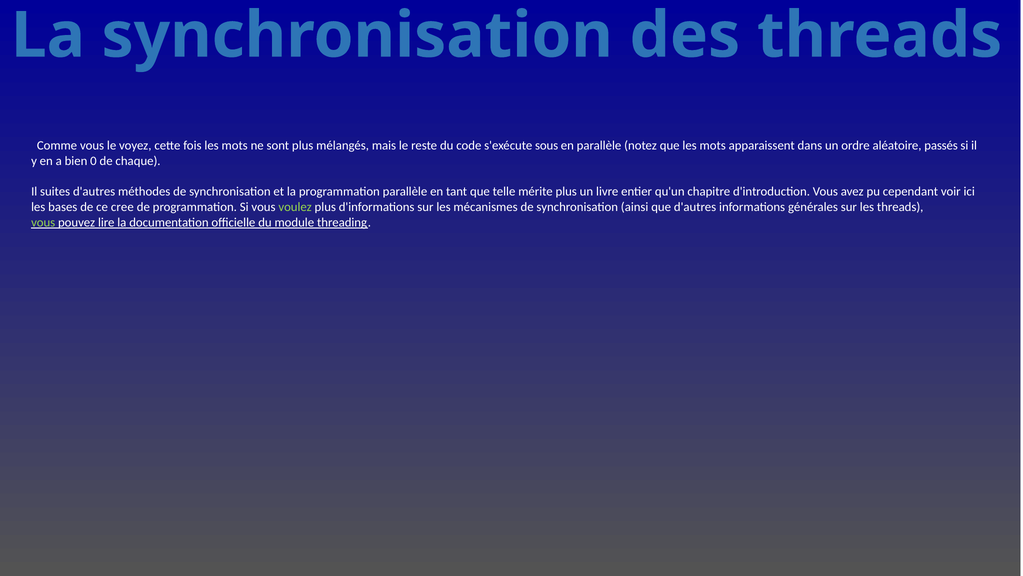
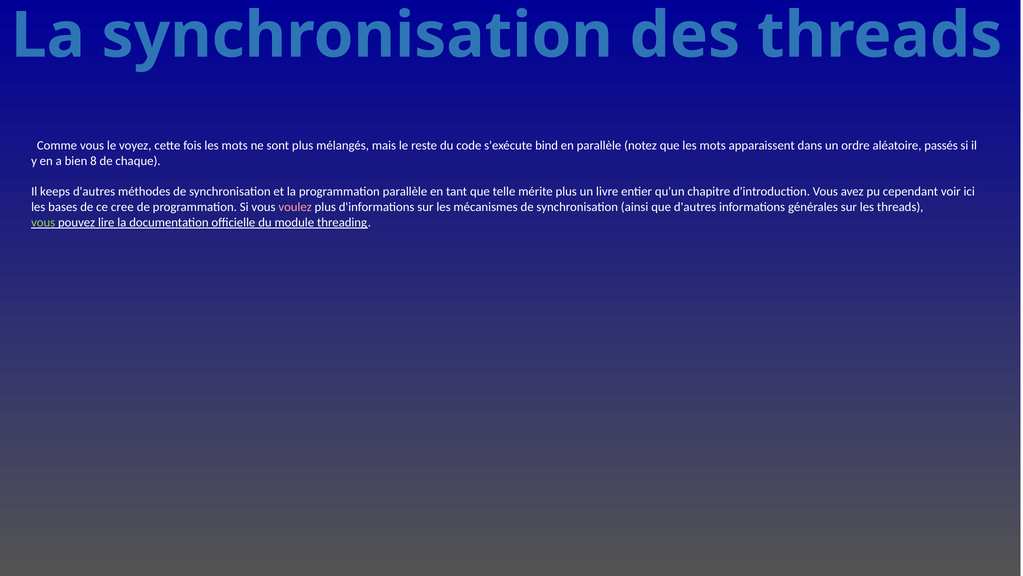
sous: sous -> bind
0: 0 -> 8
suites: suites -> keeps
voulez colour: light green -> pink
